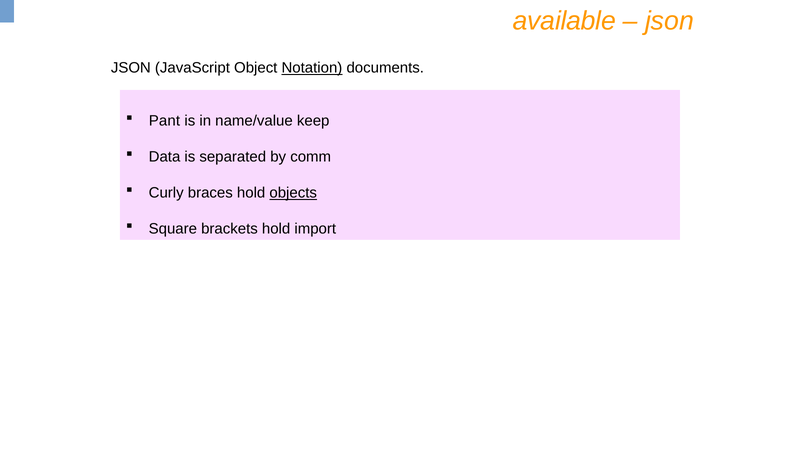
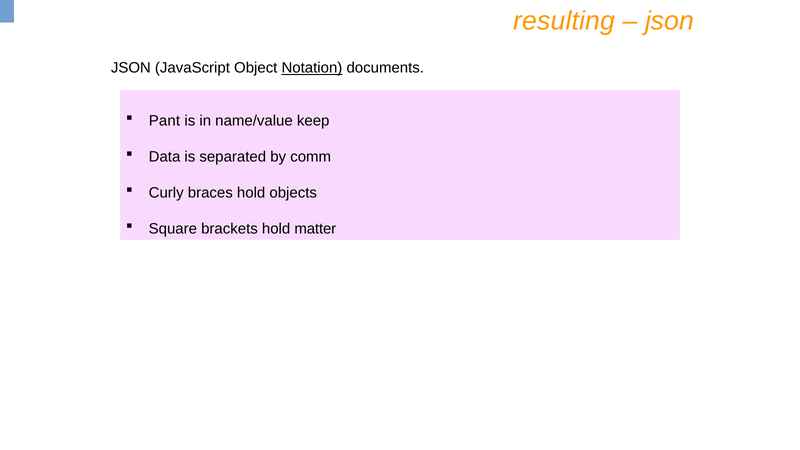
available: available -> resulting
objects underline: present -> none
import: import -> matter
